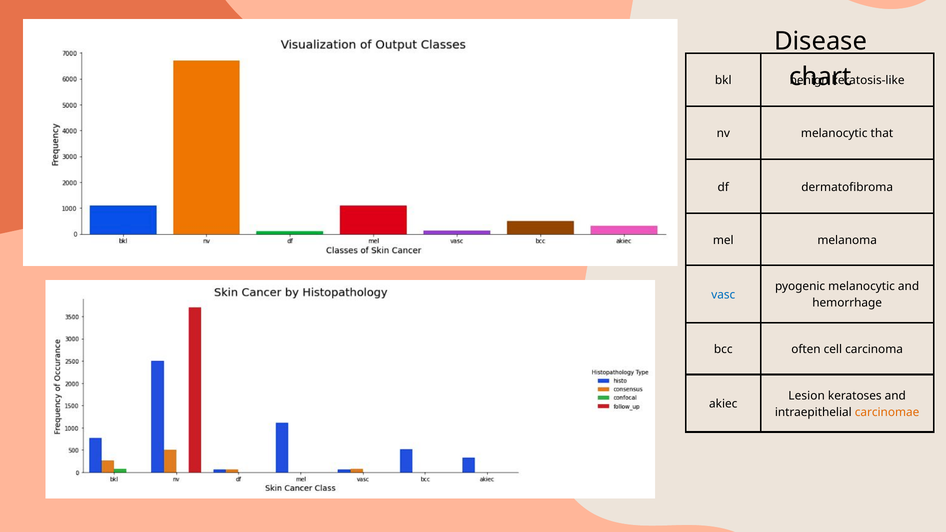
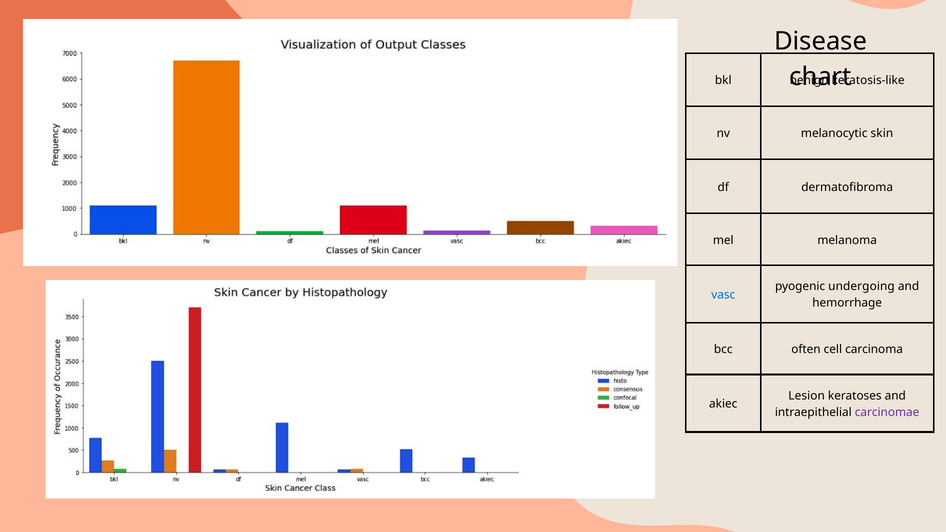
that: that -> skin
pyogenic melanocytic: melanocytic -> undergoing
carcinomae colour: orange -> purple
